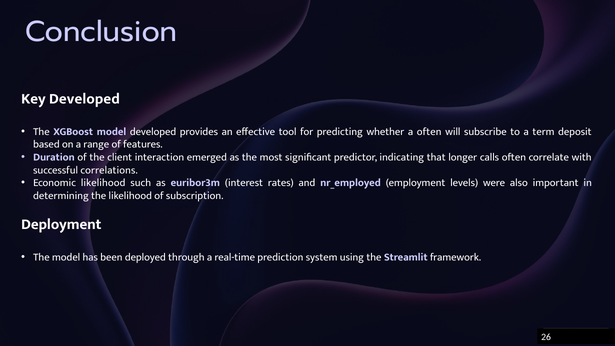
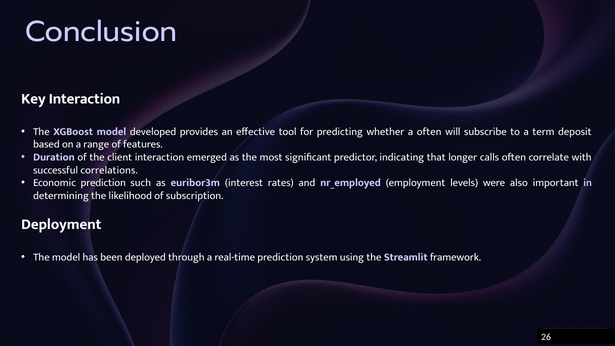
Key Developed: Developed -> Interaction
Economic likelihood: likelihood -> prediction
